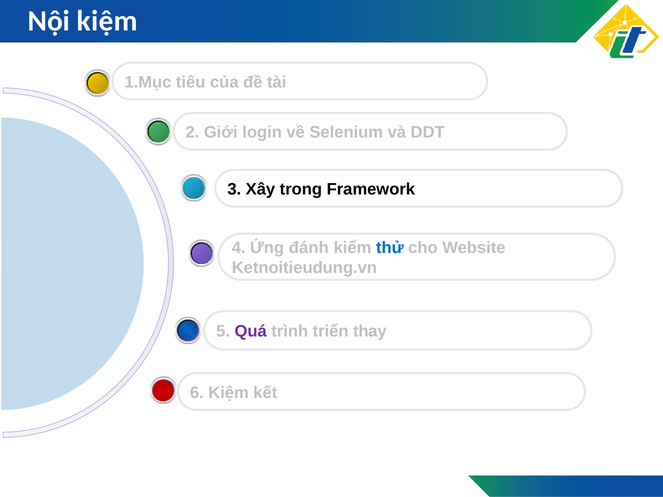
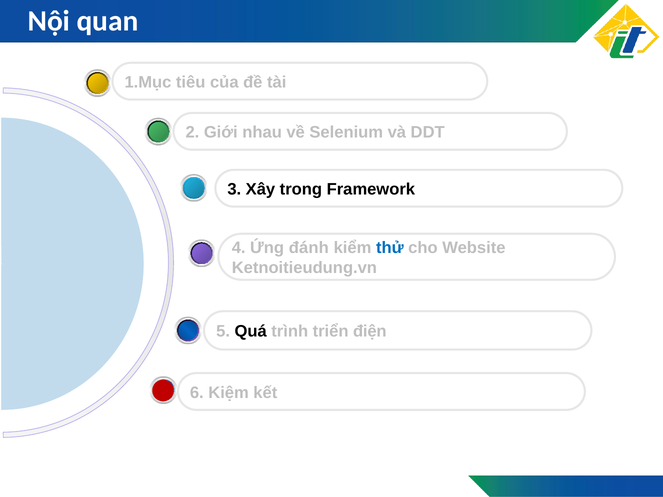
Nội kiệm: kiệm -> quan
login: login -> nhau
Quá colour: purple -> black
thay: thay -> điện
